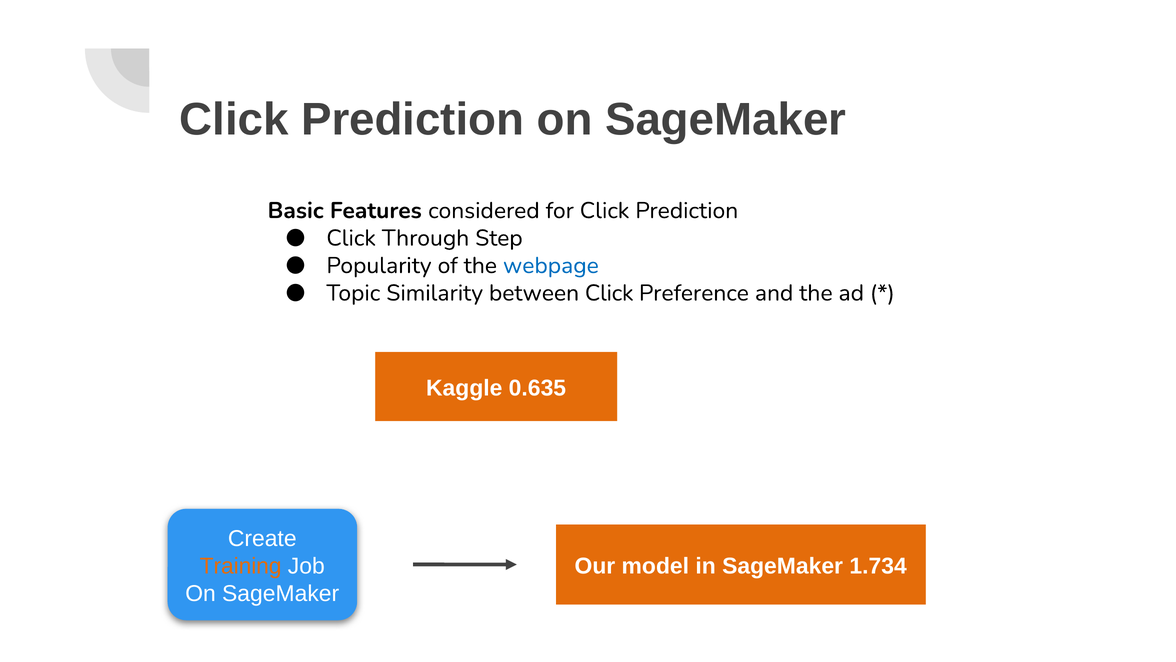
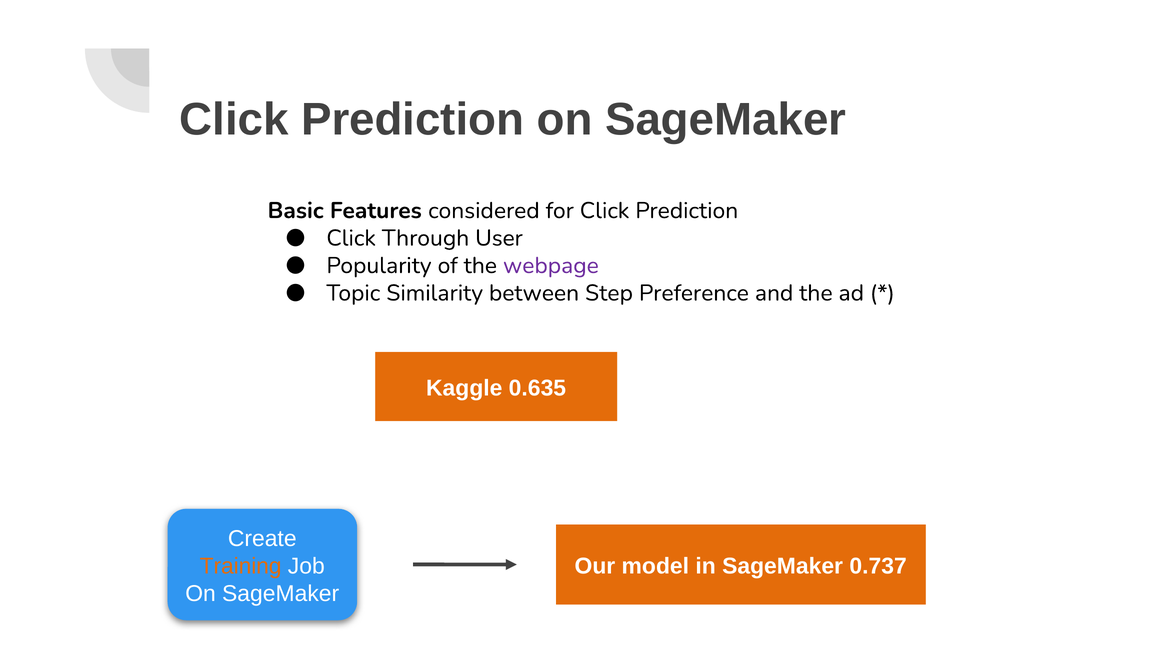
Step: Step -> User
webpage colour: blue -> purple
between Click: Click -> Step
1.734: 1.734 -> 0.737
